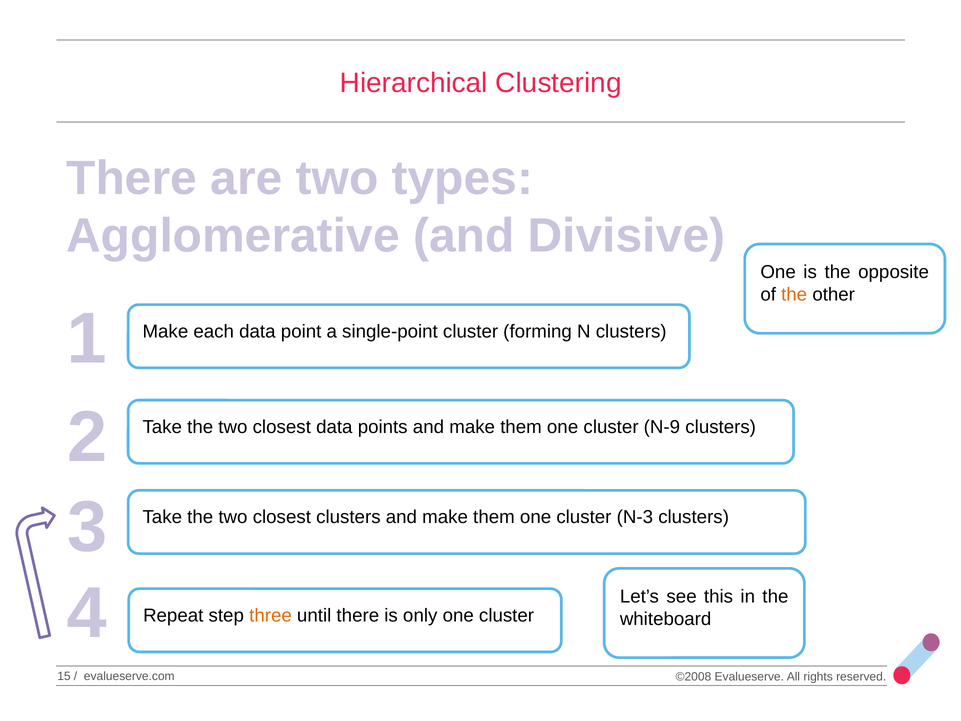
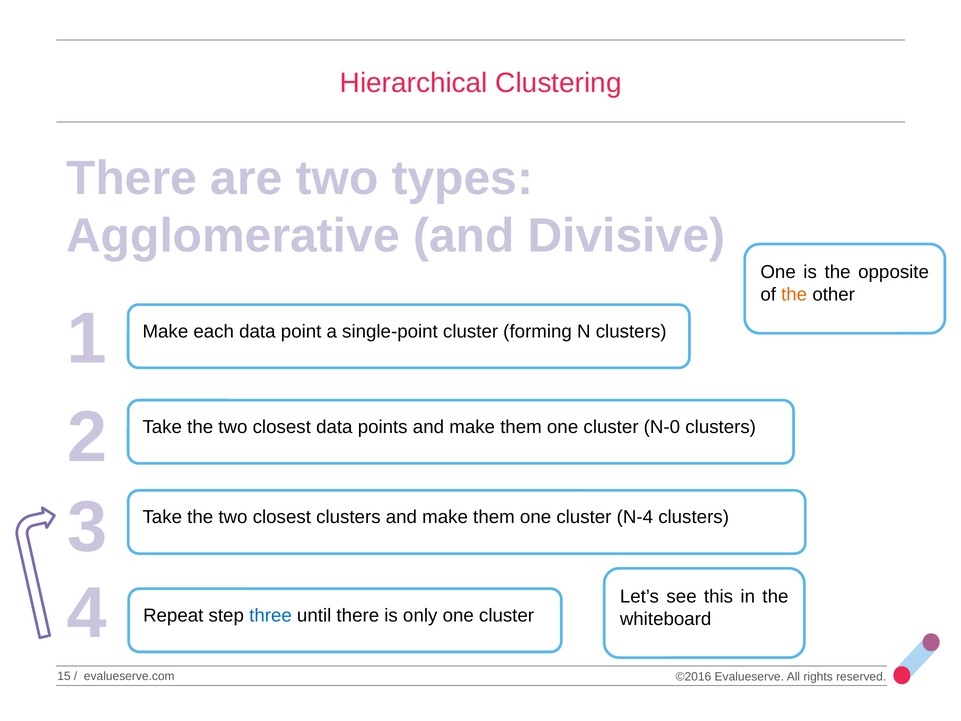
N-9: N-9 -> N-0
N-3: N-3 -> N-4
three colour: orange -> blue
©2008: ©2008 -> ©2016
